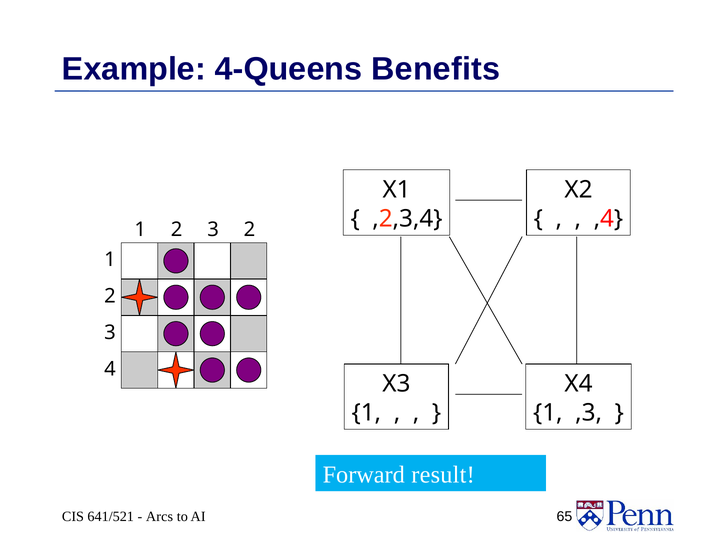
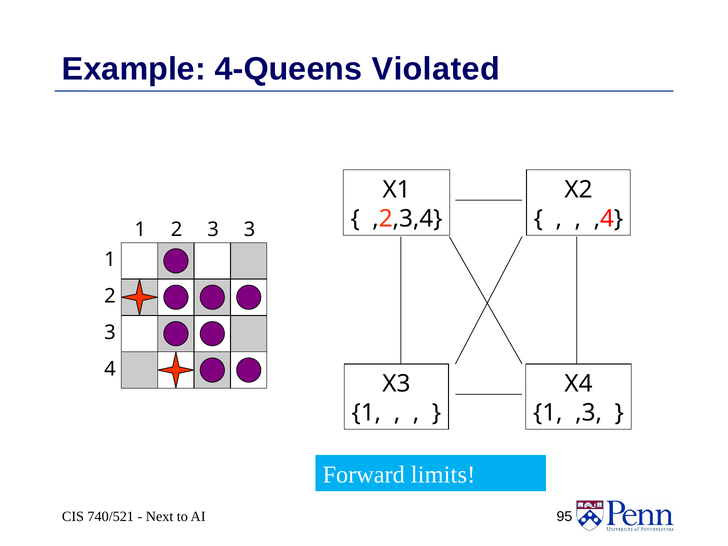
Benefits: Benefits -> Violated
2 2: 2 -> 3
result: result -> limits
641/521: 641/521 -> 740/521
Arcs: Arcs -> Next
65: 65 -> 95
